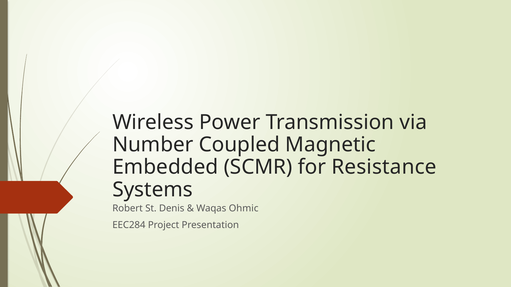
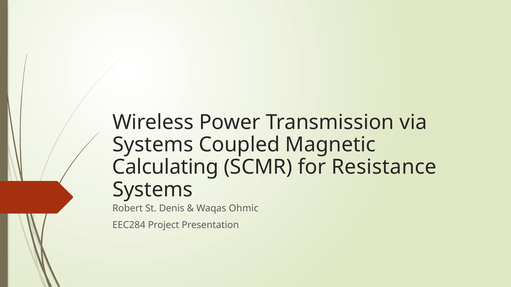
Number at (153, 145): Number -> Systems
Embedded: Embedded -> Calculating
